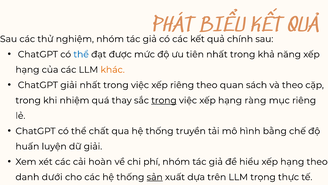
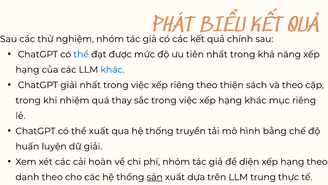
khác at (113, 70) colour: orange -> blue
quan: quan -> thiện
trong at (164, 100) underline: present -> none
hạng ràng: ràng -> khác
thể chất: chất -> xuất
hiểu: hiểu -> diện
danh dưới: dưới -> theo
trọng: trọng -> trung
